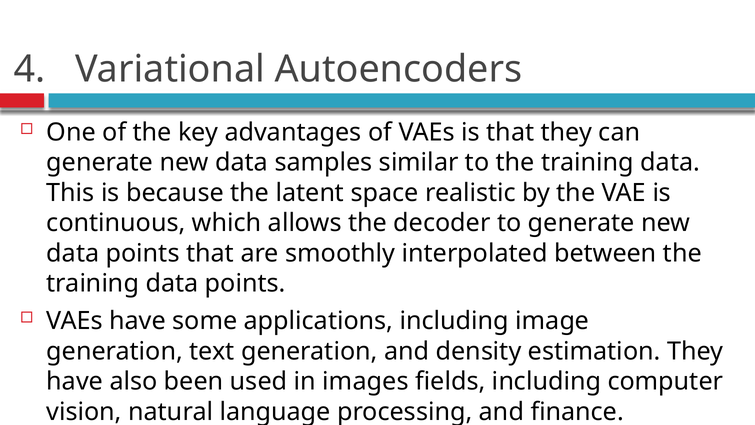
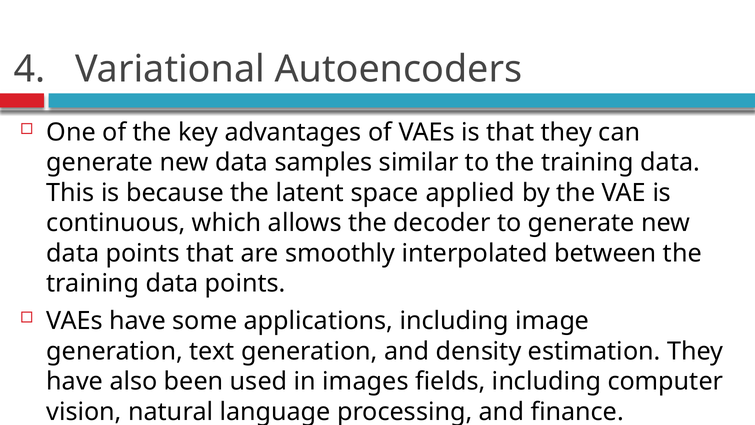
realistic: realistic -> applied
